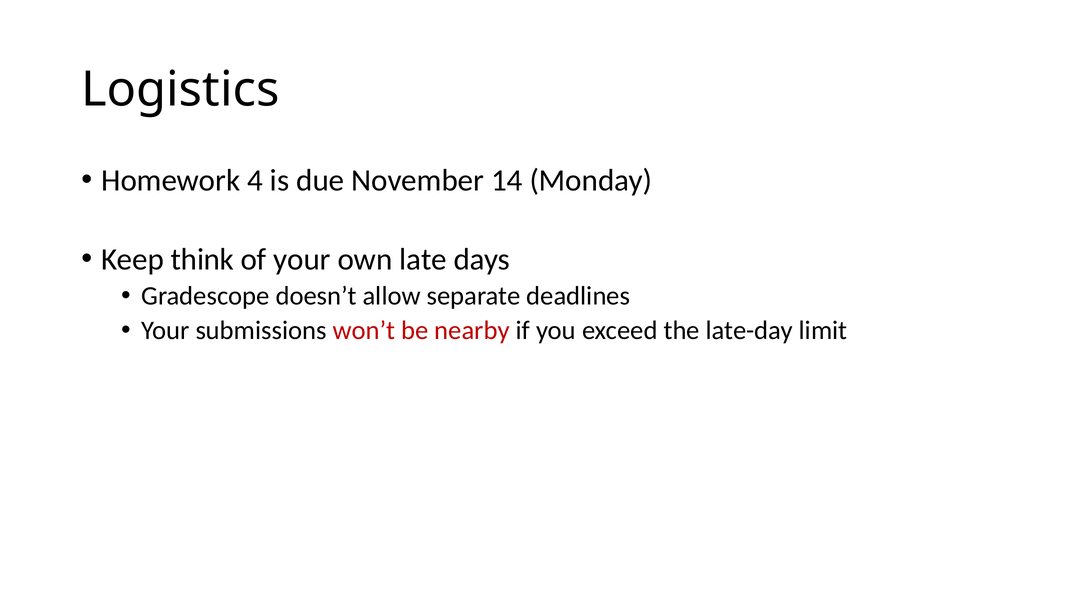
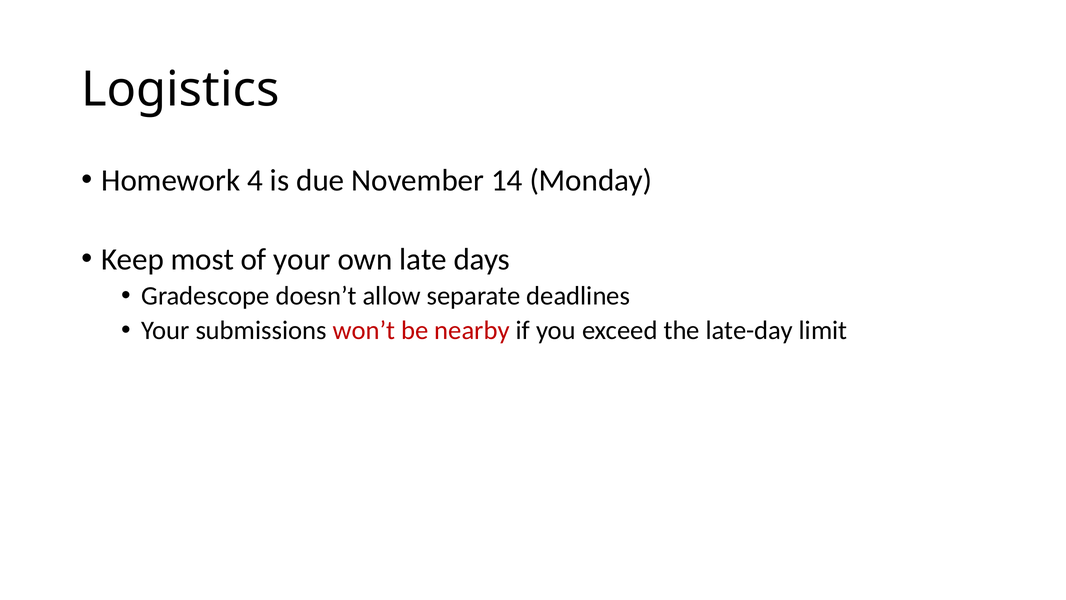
think: think -> most
